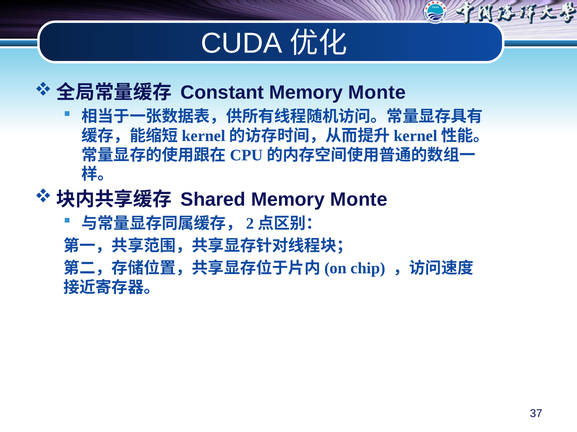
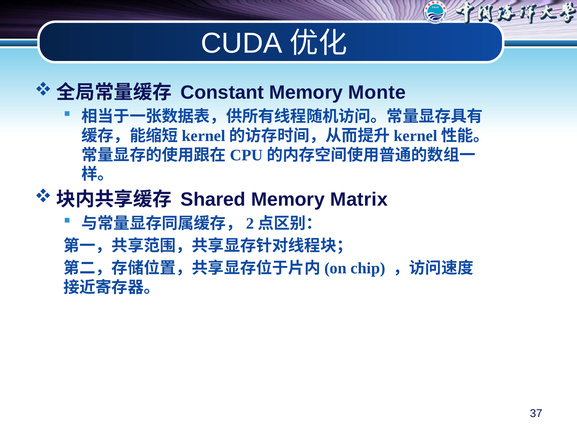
Shared Memory Monte: Monte -> Matrix
